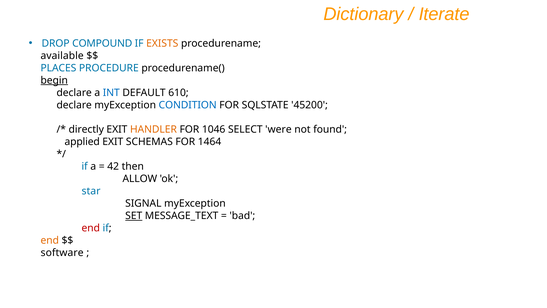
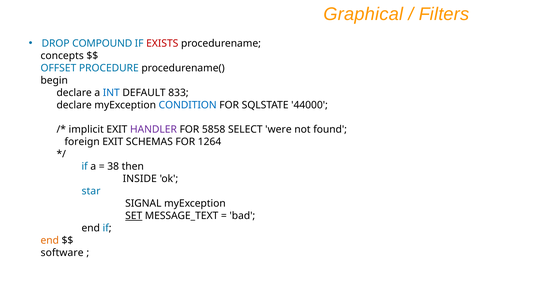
Dictionary: Dictionary -> Graphical
Iterate: Iterate -> Filters
EXISTS colour: orange -> red
available: available -> concepts
PLACES: PLACES -> OFFSET
begin underline: present -> none
610: 610 -> 833
45200: 45200 -> 44000
directly: directly -> implicit
HANDLER colour: orange -> purple
1046: 1046 -> 5858
applied: applied -> foreign
1464: 1464 -> 1264
42: 42 -> 38
ALLOW: ALLOW -> INSIDE
end at (91, 228) colour: red -> black
